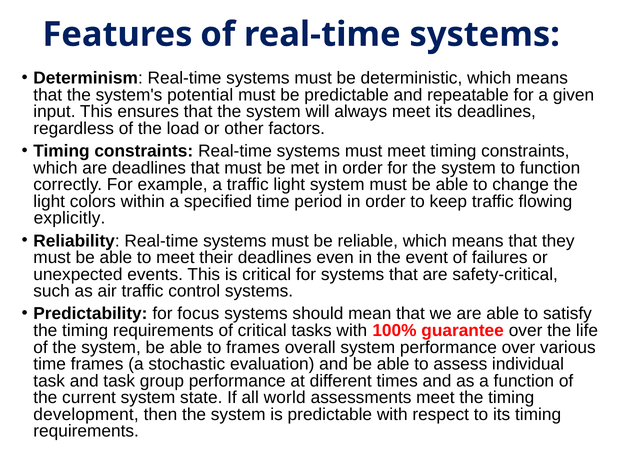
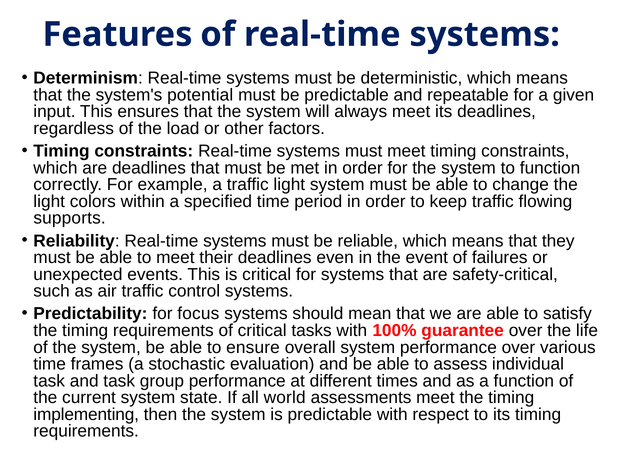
explicitly: explicitly -> supports
to frames: frames -> ensure
development: development -> implementing
